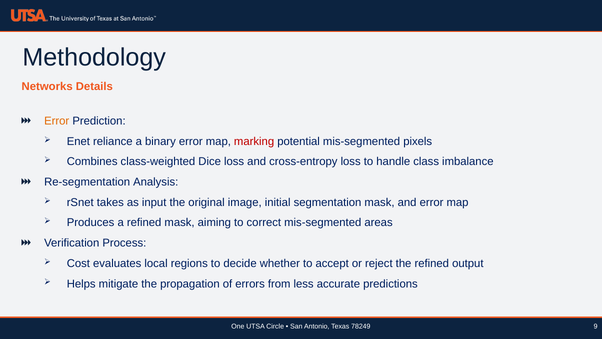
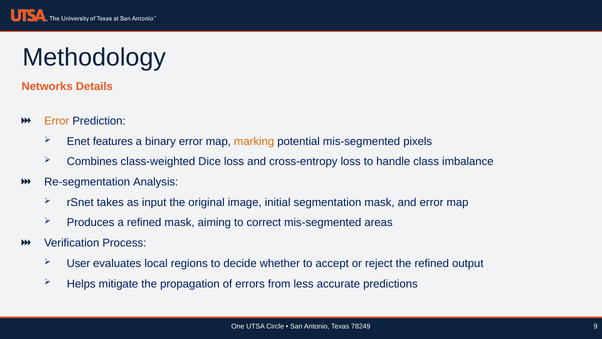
reliance: reliance -> features
marking colour: red -> orange
Cost: Cost -> User
